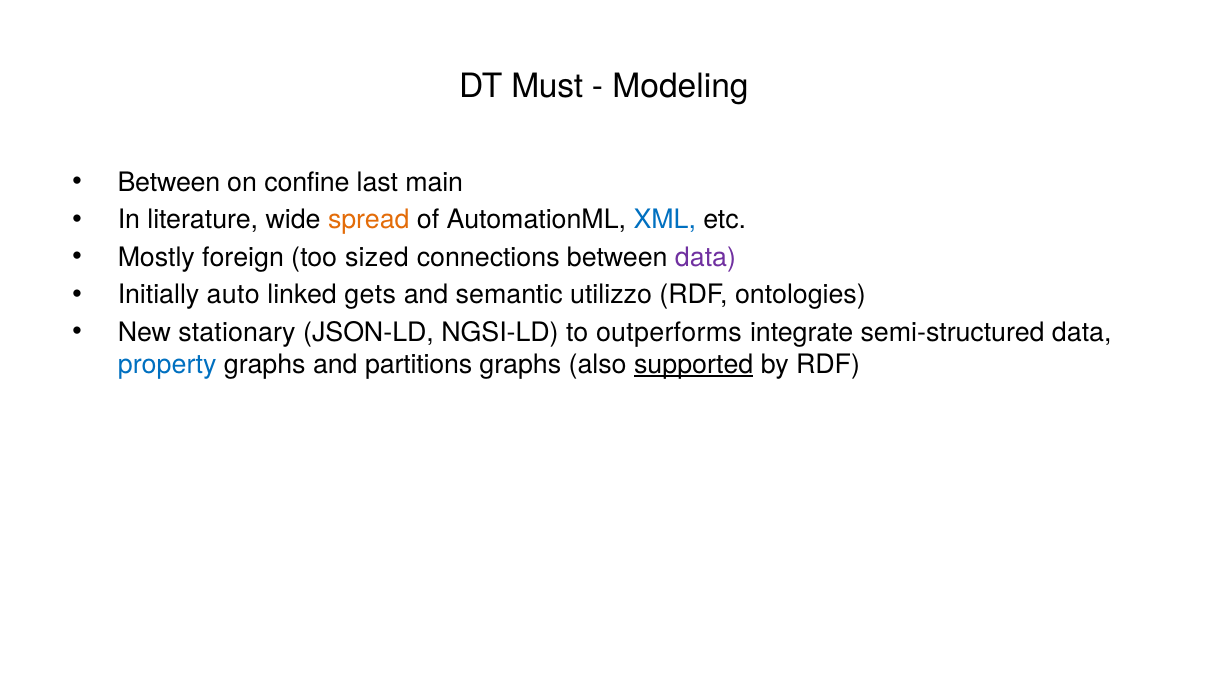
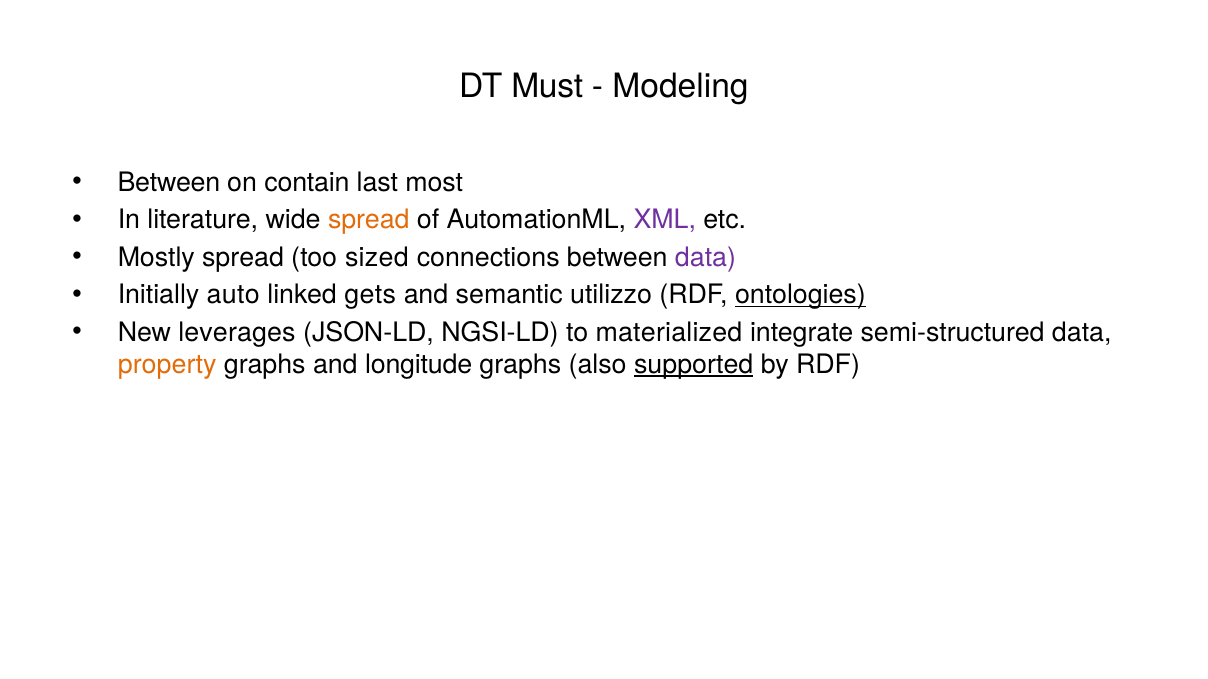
confine: confine -> contain
main: main -> most
XML colour: blue -> purple
Mostly foreign: foreign -> spread
ontologies underline: none -> present
stationary: stationary -> leverages
outperforms: outperforms -> materialized
property colour: blue -> orange
partitions: partitions -> longitude
